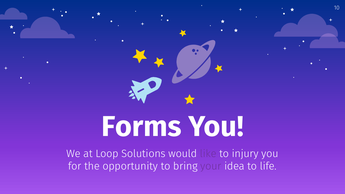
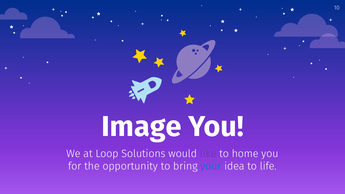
Forms: Forms -> Image
injury: injury -> home
your colour: purple -> blue
